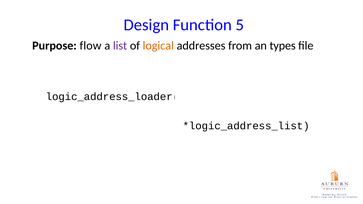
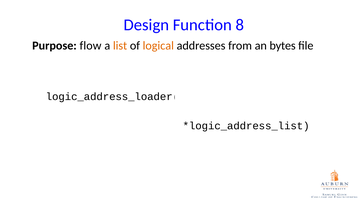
5: 5 -> 8
list colour: purple -> orange
types: types -> bytes
